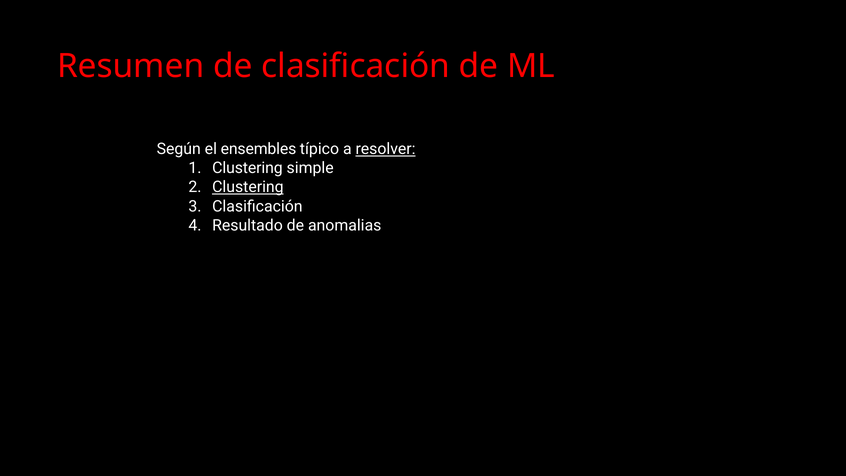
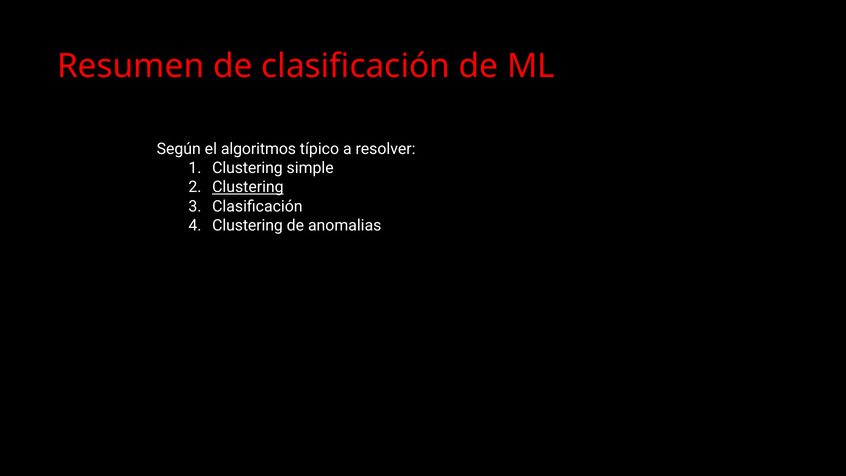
ensembles: ensembles -> algoritmos
resolver underline: present -> none
Resultado at (247, 225): Resultado -> Clustering
